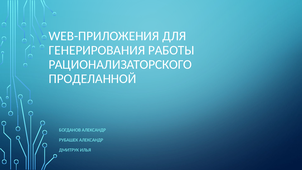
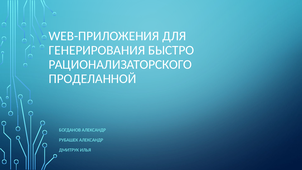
РАБОТЫ: РАБОТЫ -> БЫСТРО
